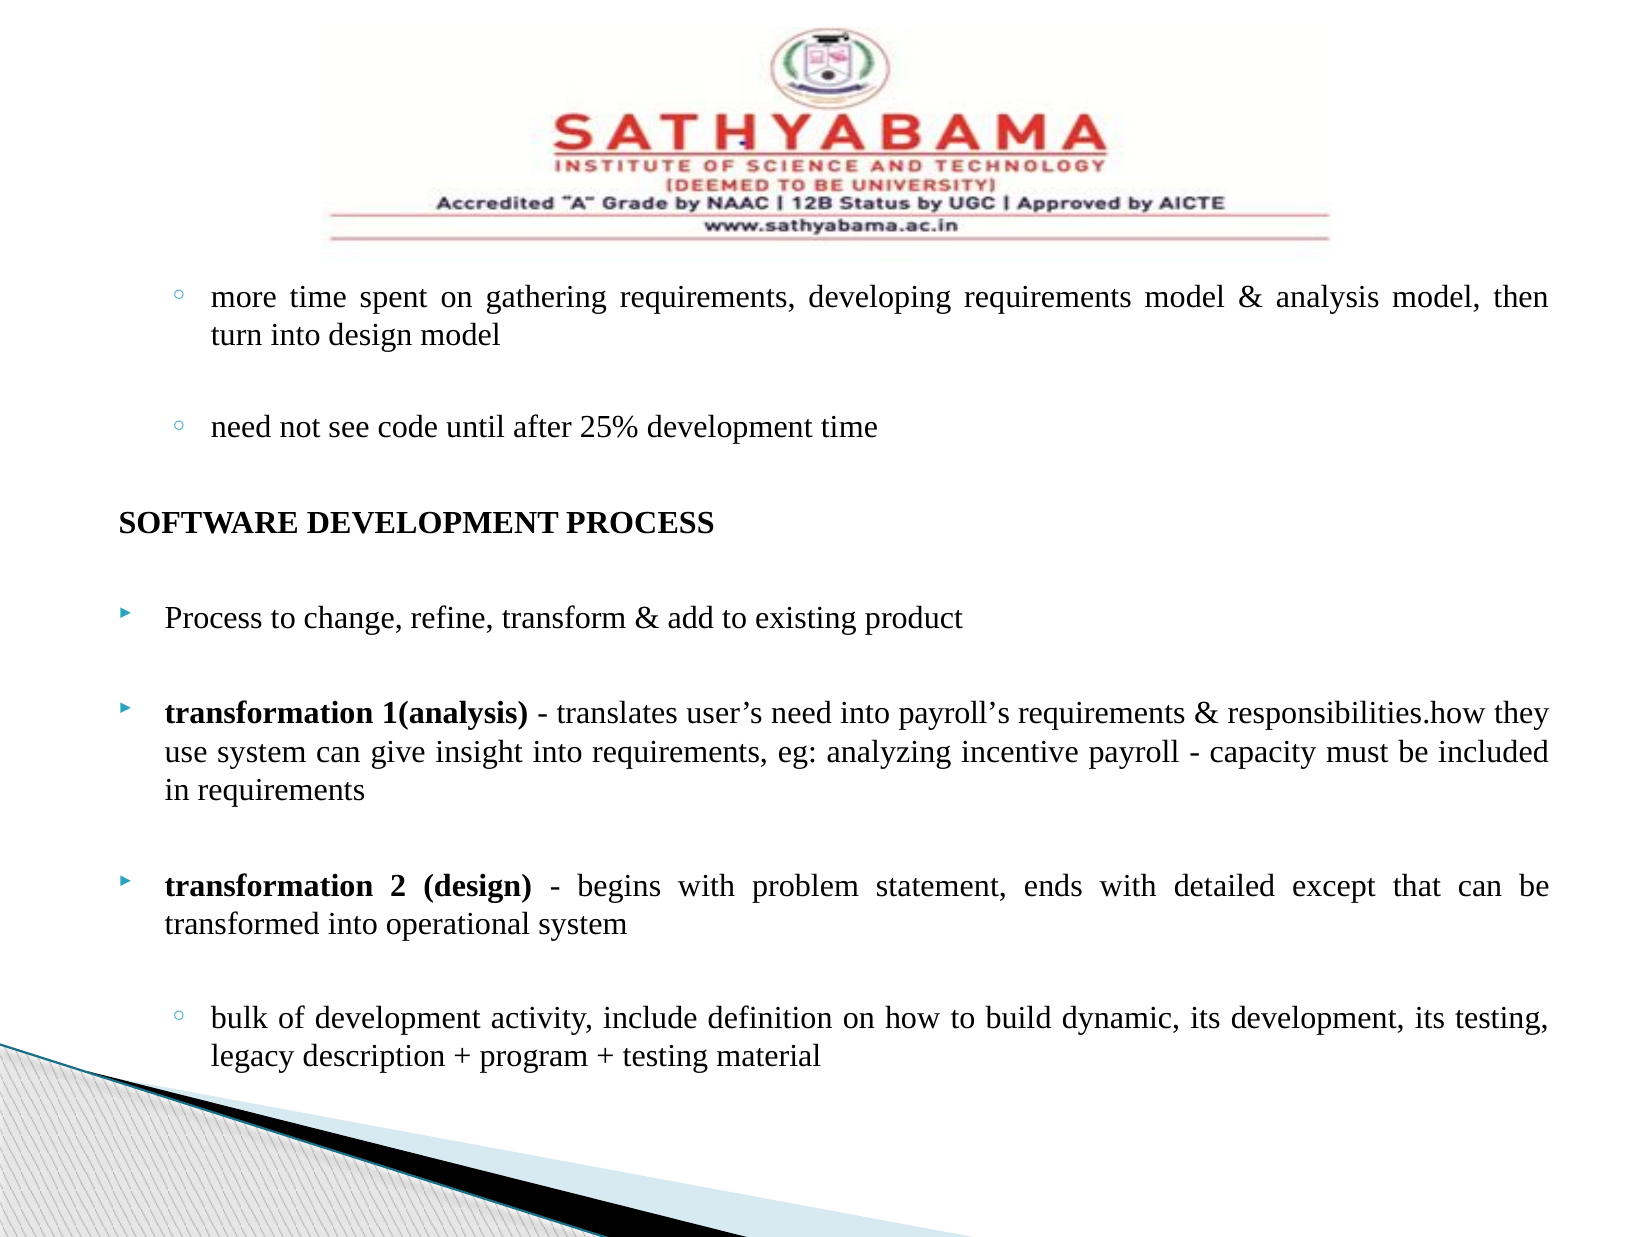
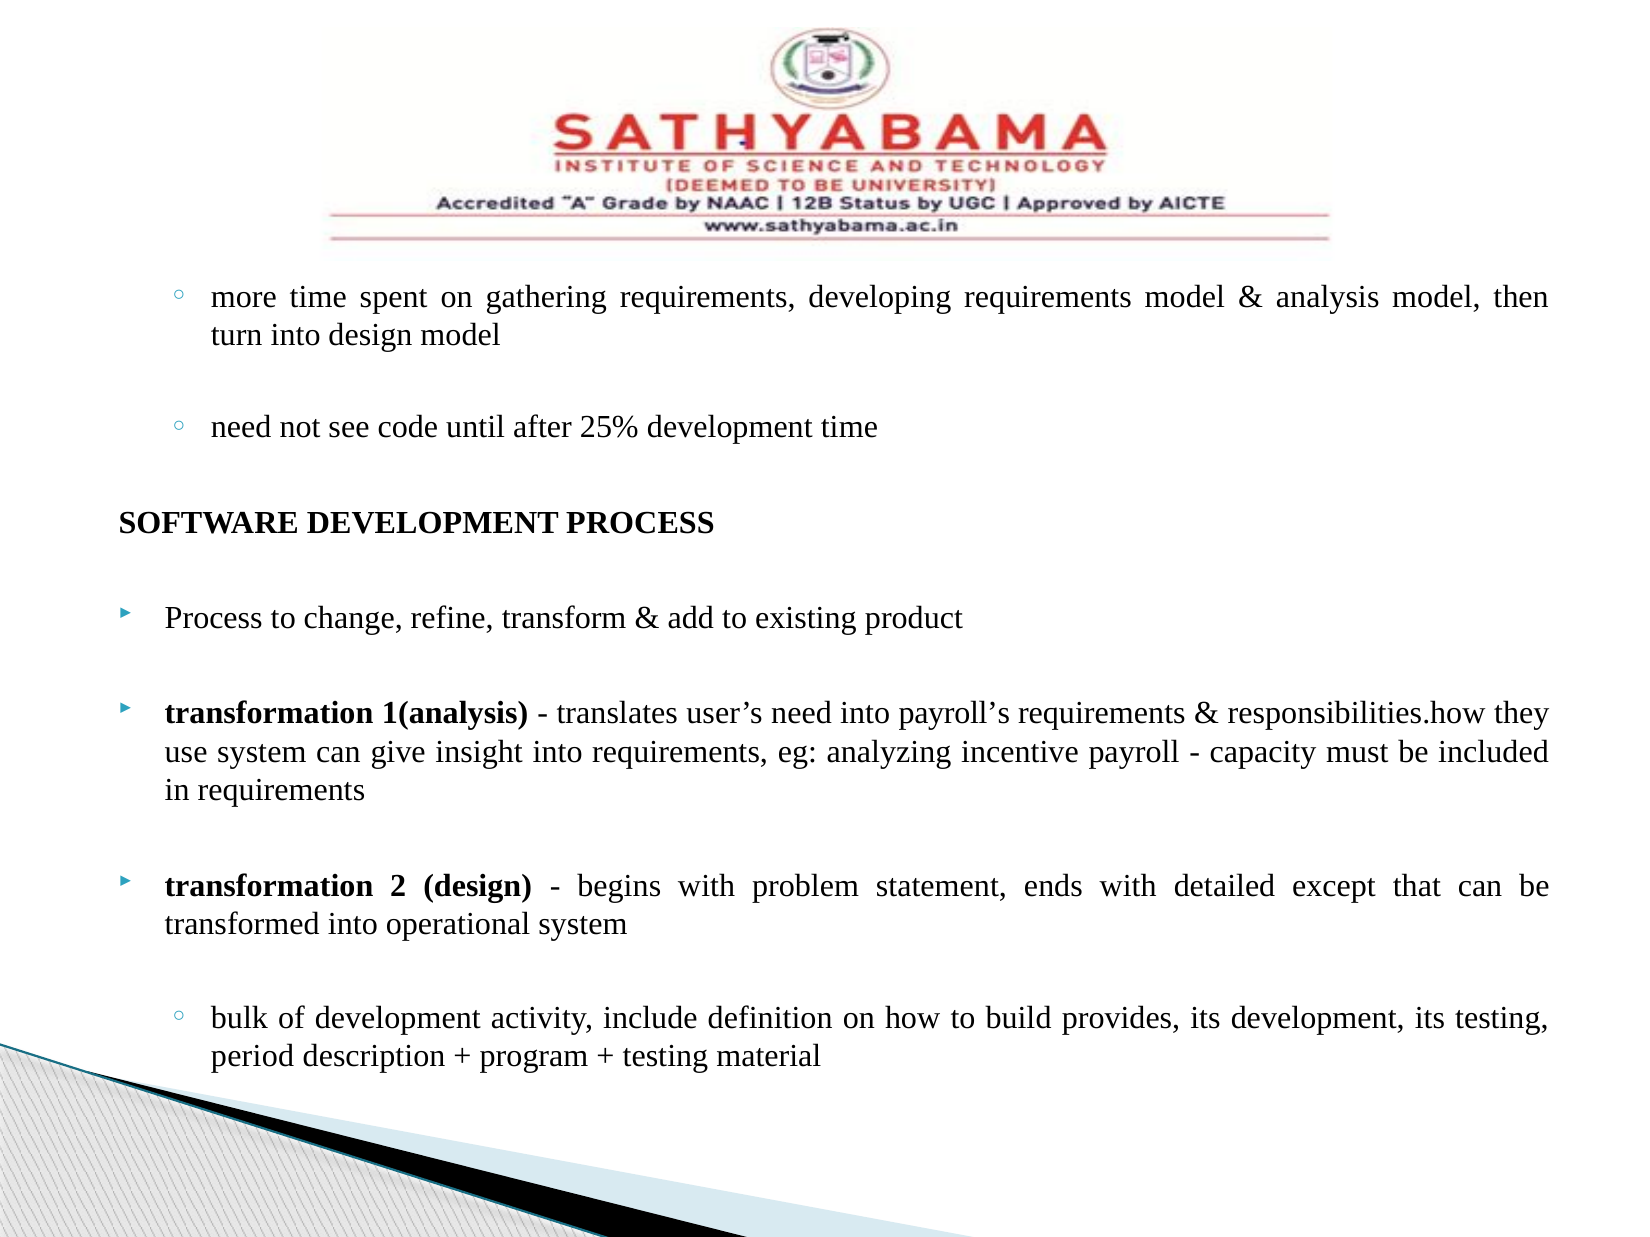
dynamic: dynamic -> provides
legacy: legacy -> period
